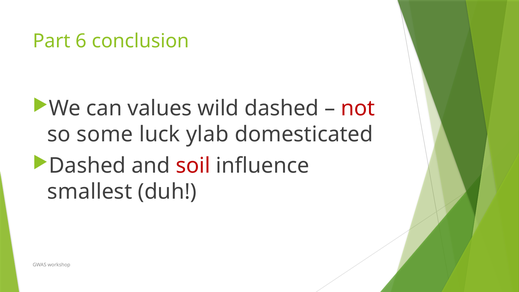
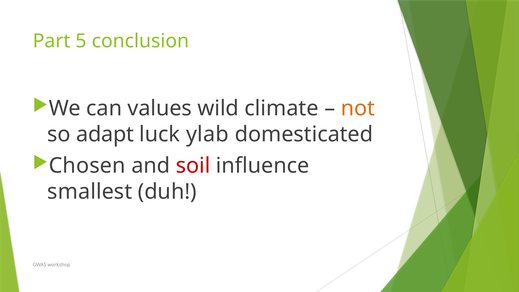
6: 6 -> 5
wild dashed: dashed -> climate
not colour: red -> orange
some: some -> adapt
Dashed at (87, 166): Dashed -> Chosen
